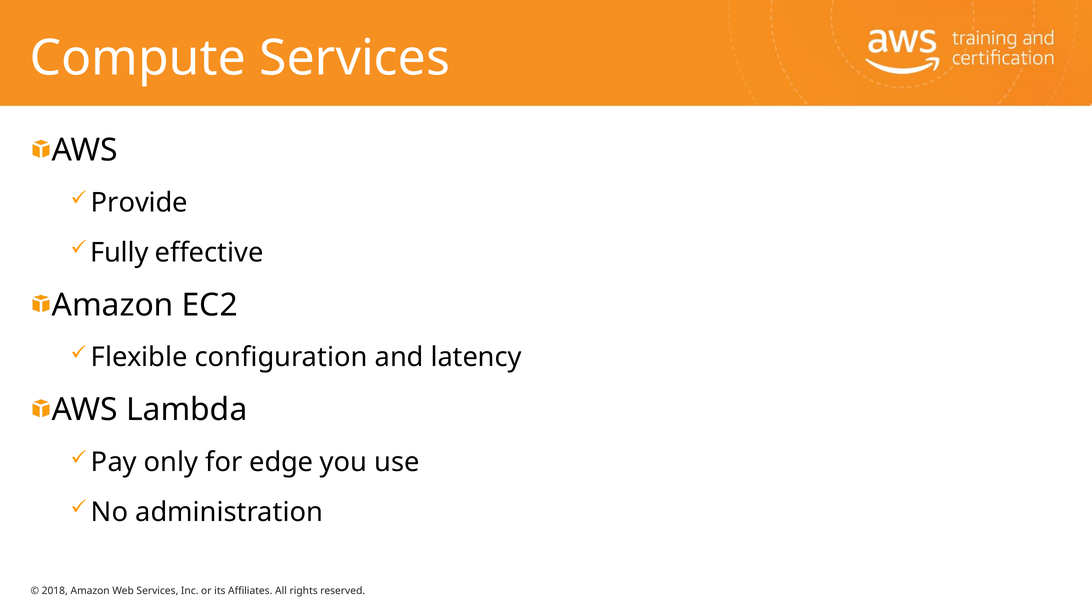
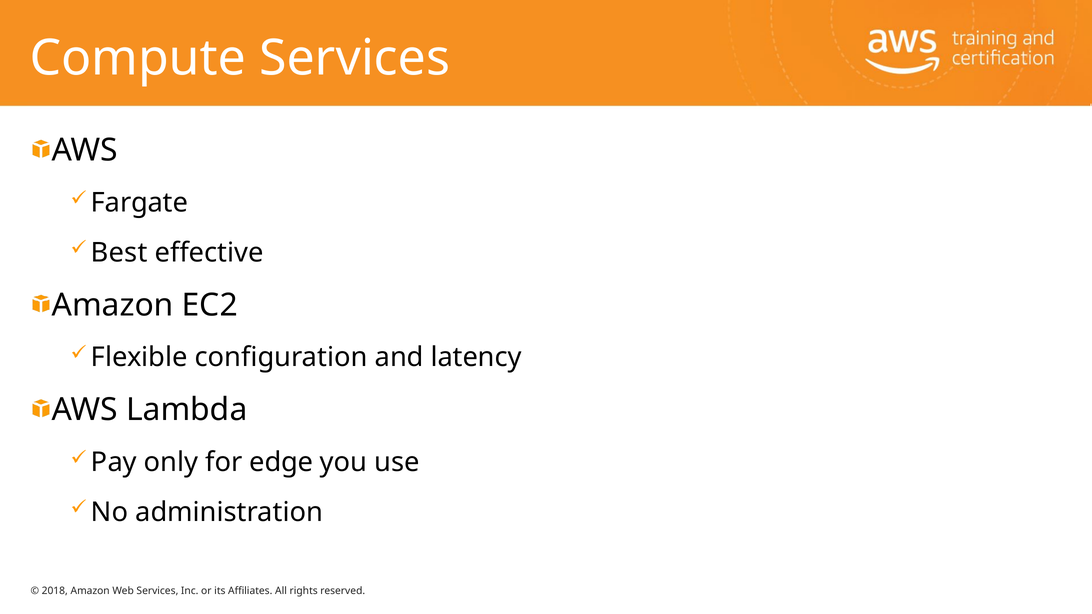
Provide: Provide -> Fargate
Fully: Fully -> Best
